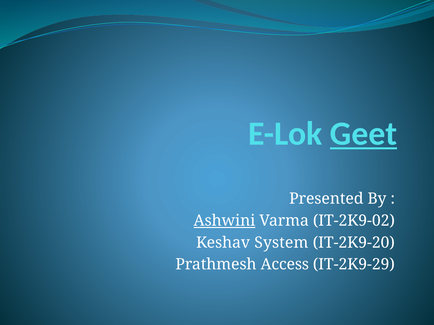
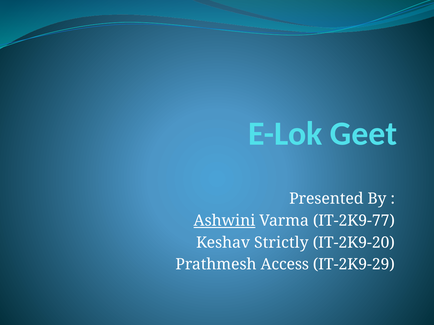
Geet underline: present -> none
IT-2K9-02: IT-2K9-02 -> IT-2K9-77
System: System -> Strictly
